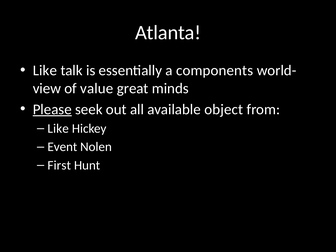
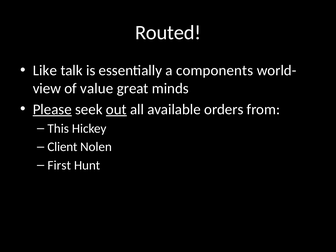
Atlanta: Atlanta -> Routed
out underline: none -> present
object: object -> orders
Like at (58, 129): Like -> This
Event: Event -> Client
